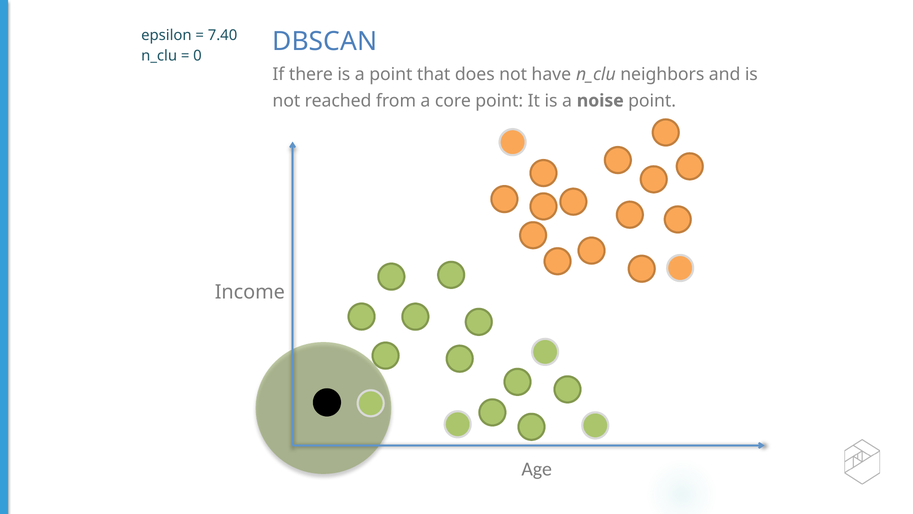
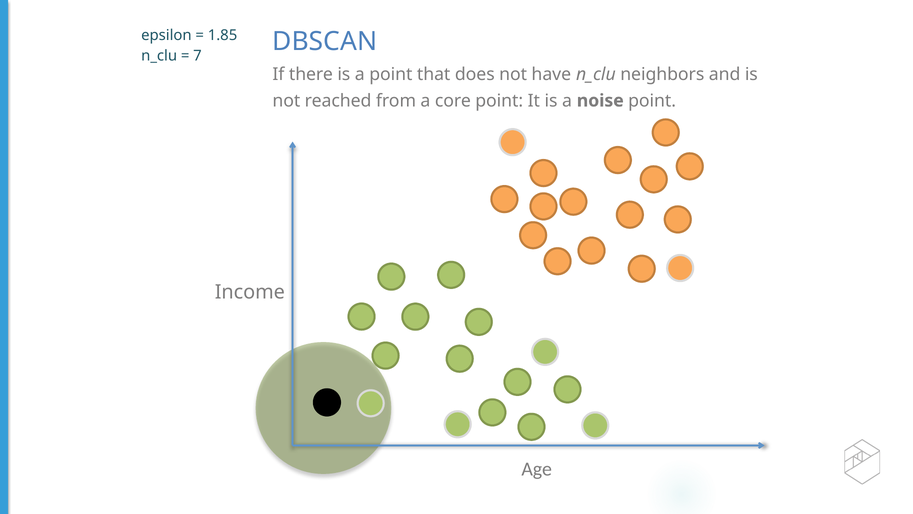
7.40: 7.40 -> 1.85
0: 0 -> 7
